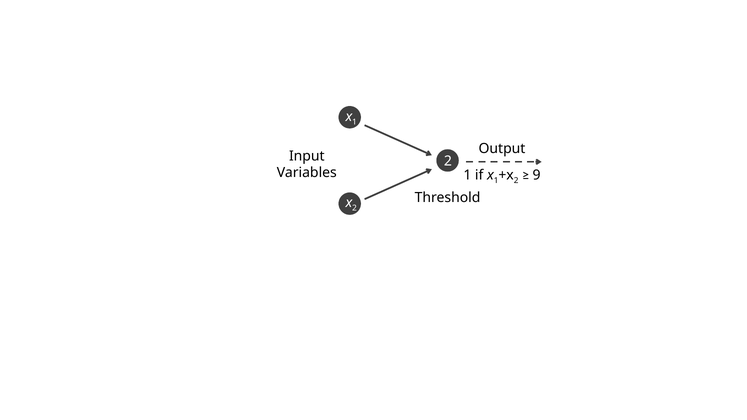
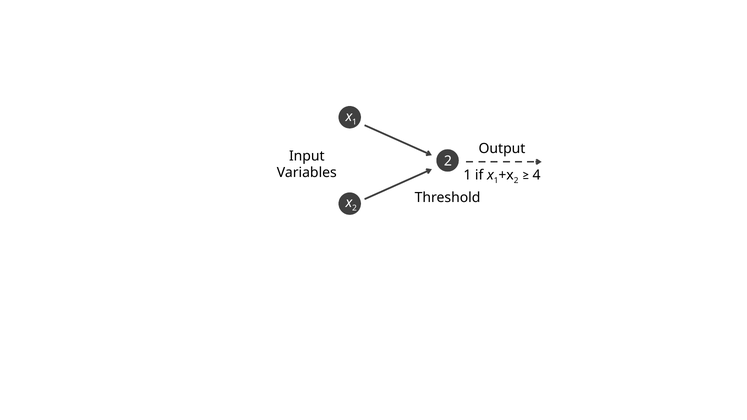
9: 9 -> 4
